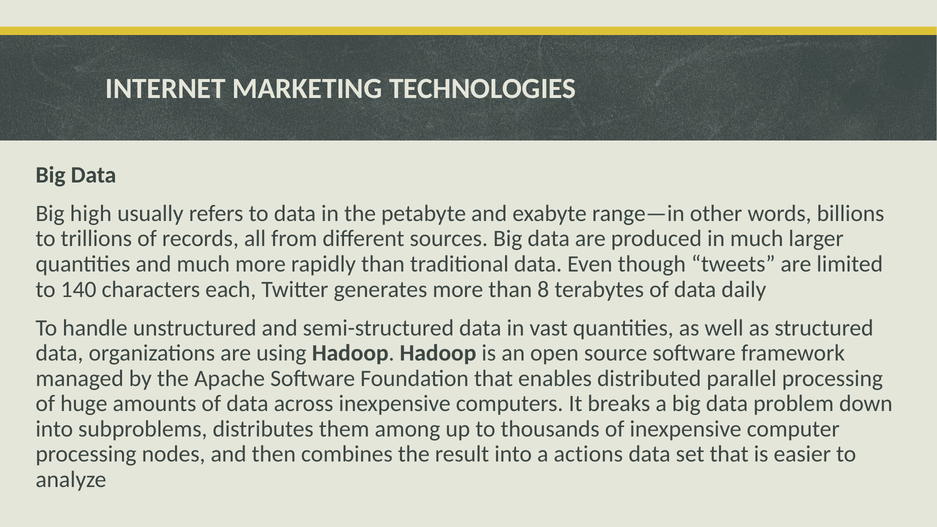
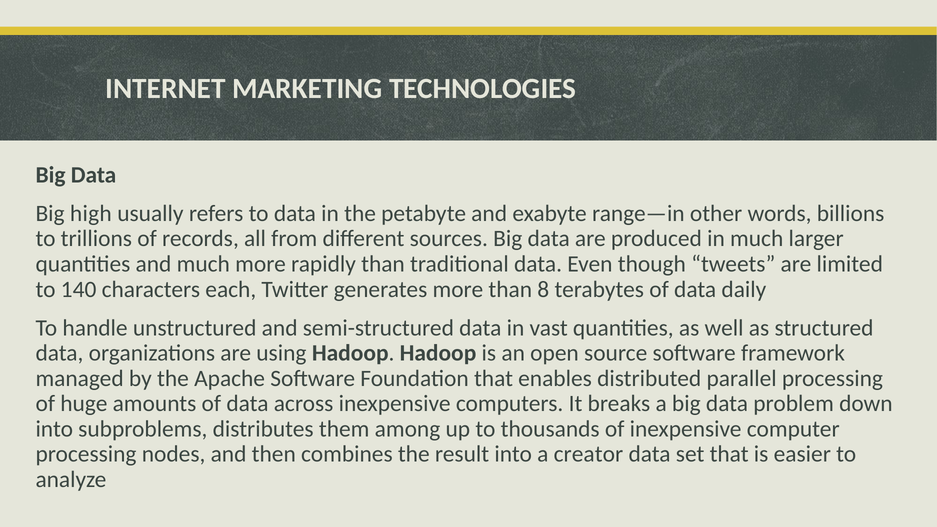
actions: actions -> creator
